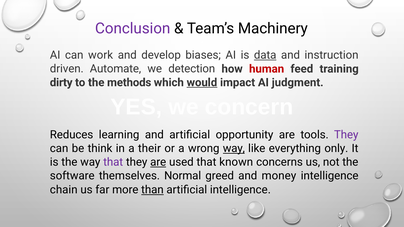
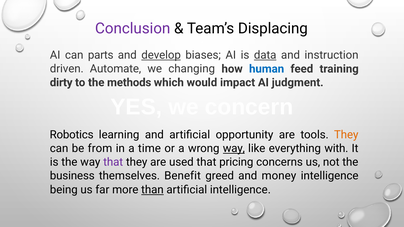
Machinery: Machinery -> Displacing
work: work -> parts
develop underline: none -> present
detection: detection -> changing
human colour: red -> blue
would underline: present -> none
Reduces: Reduces -> Robotics
They at (346, 135) colour: purple -> orange
think: think -> from
their: their -> time
only: only -> with
are at (158, 162) underline: present -> none
known: known -> pricing
software: software -> business
Normal: Normal -> Benefit
chain: chain -> being
